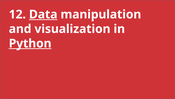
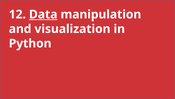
Python underline: present -> none
